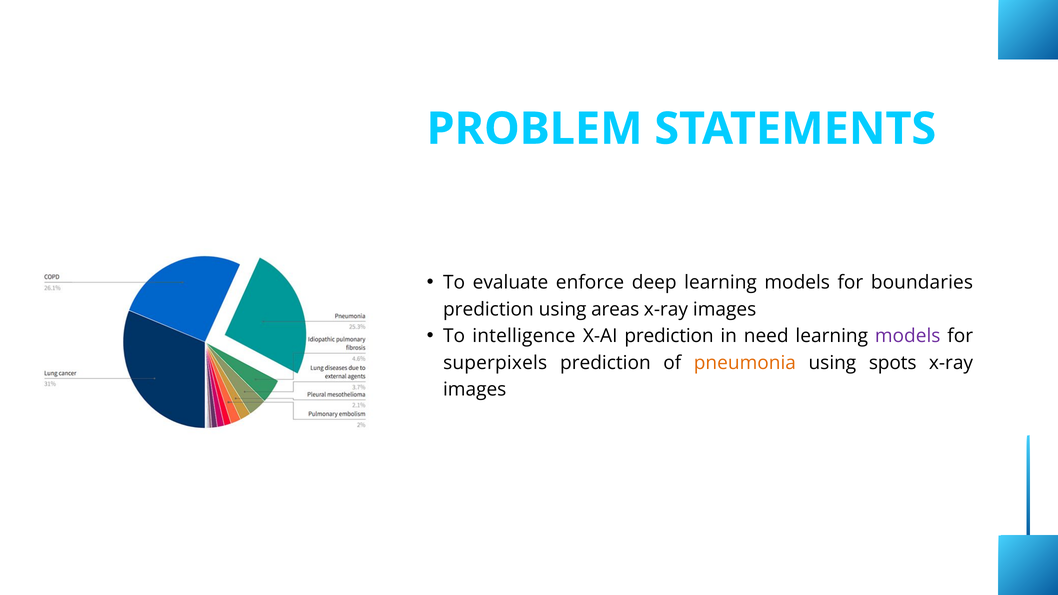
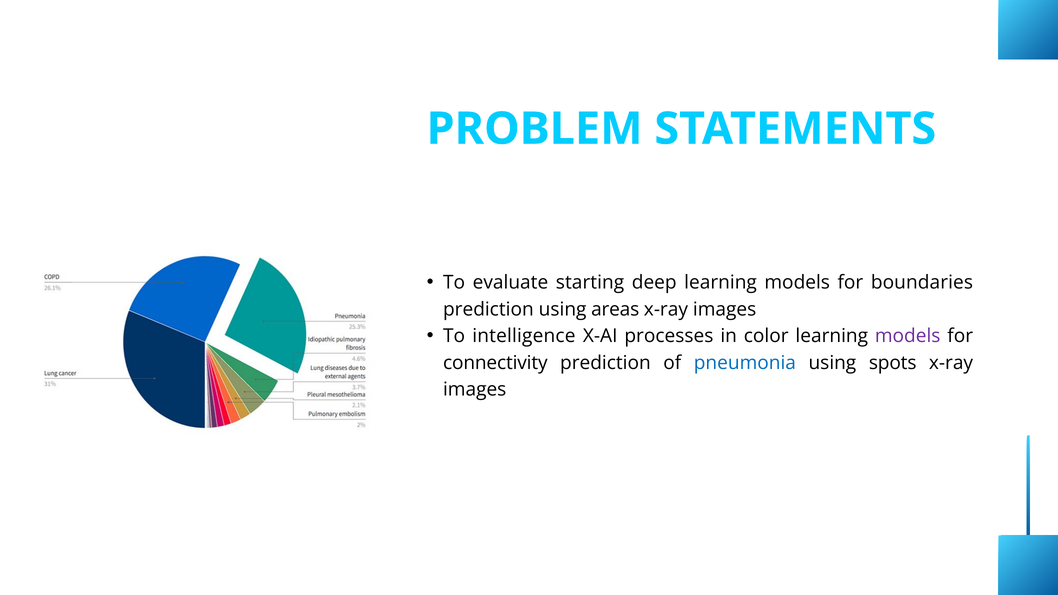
enforce: enforce -> starting
X-AI prediction: prediction -> processes
need: need -> color
superpixels: superpixels -> connectivity
pneumonia colour: orange -> blue
